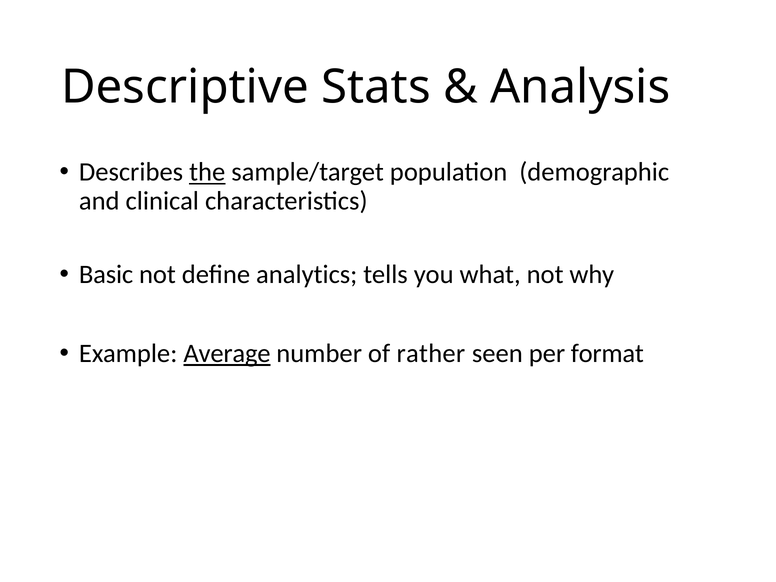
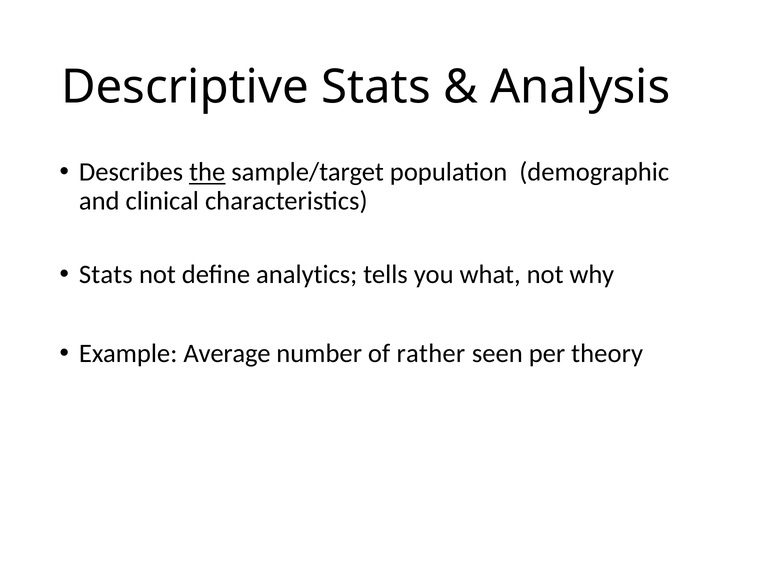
Basic at (106, 275): Basic -> Stats
Average underline: present -> none
format: format -> theory
